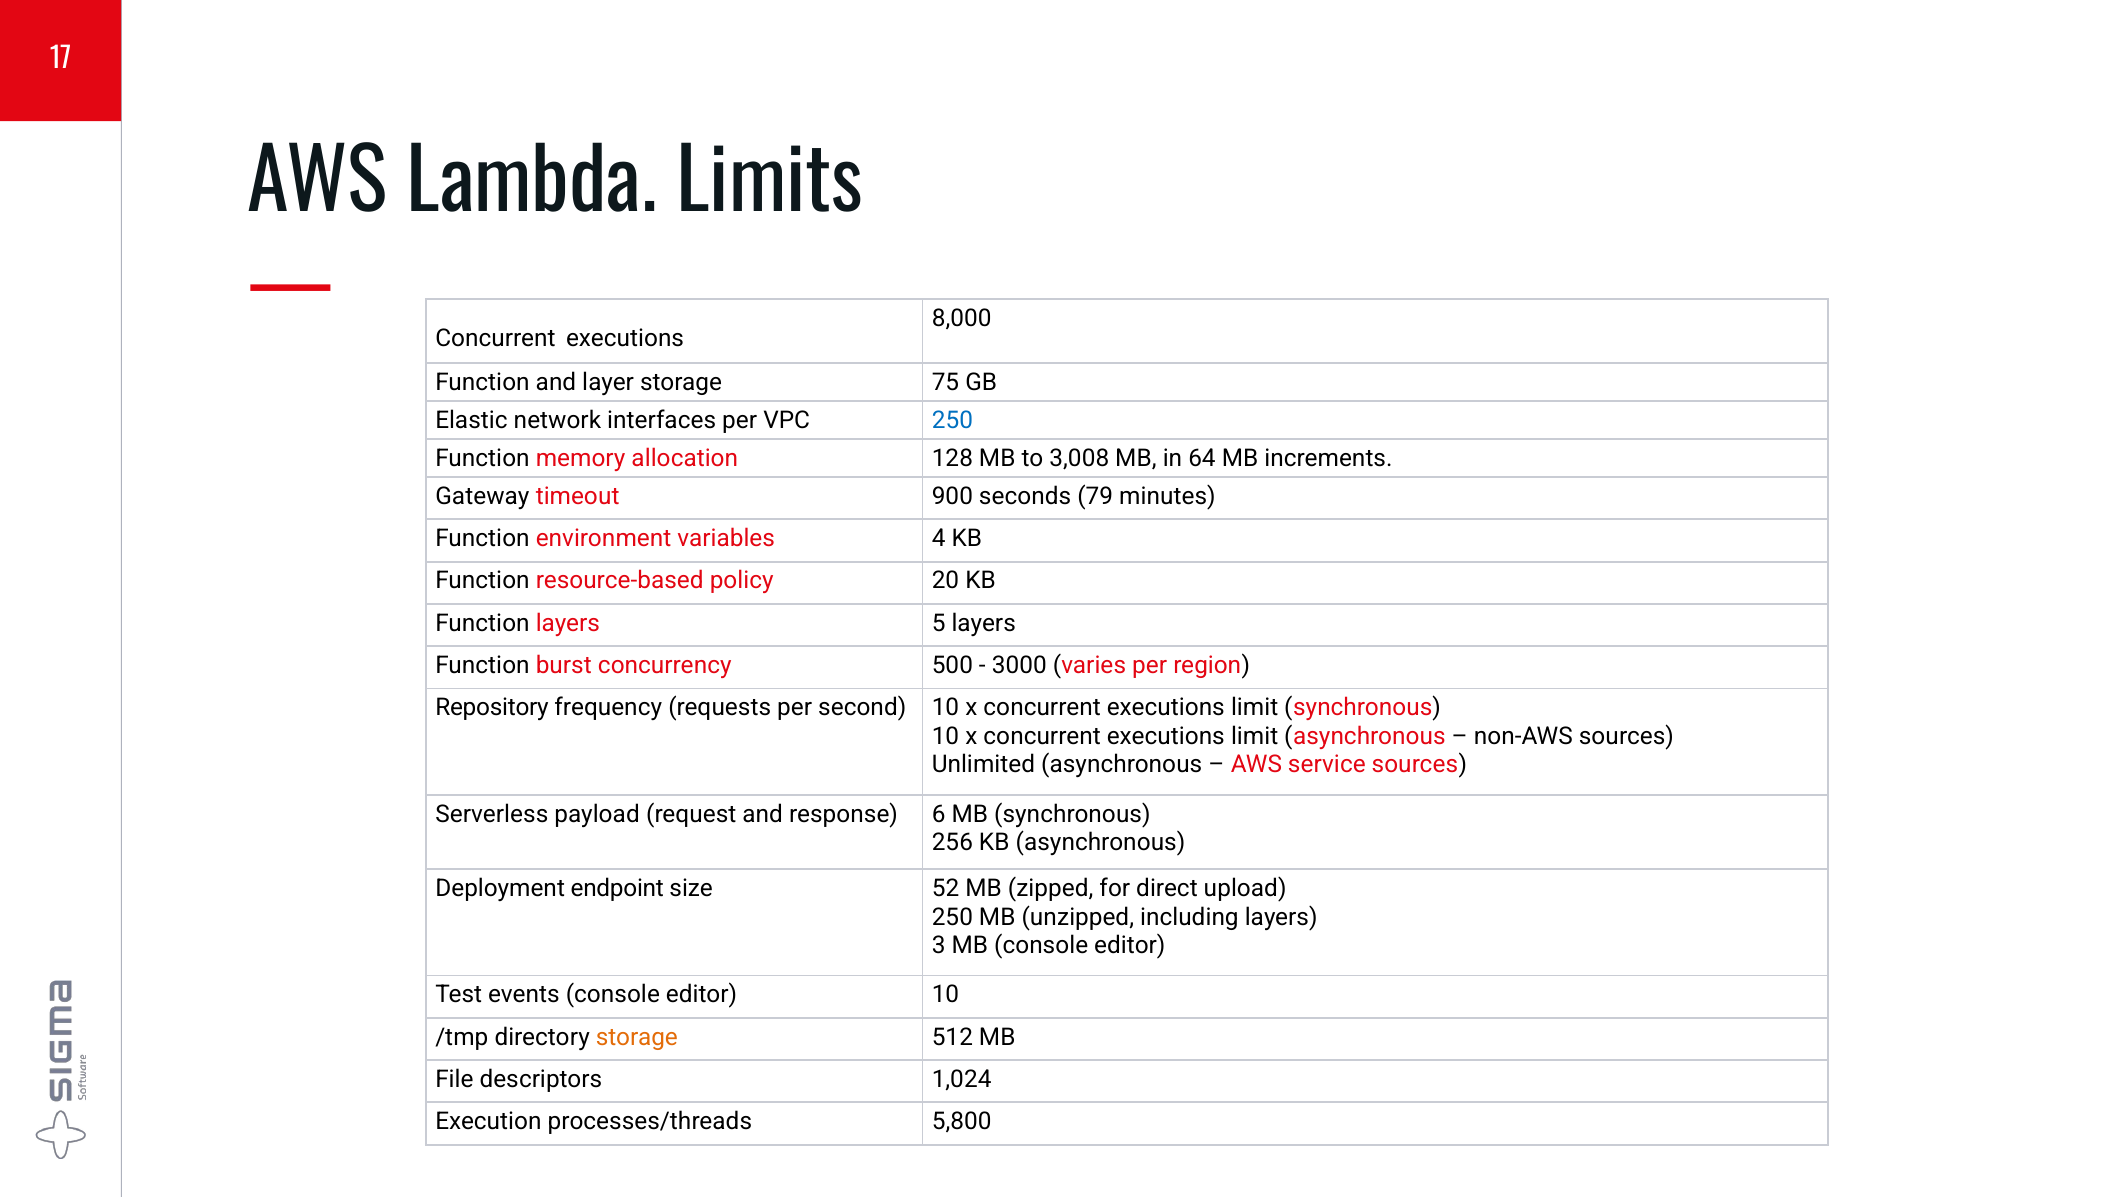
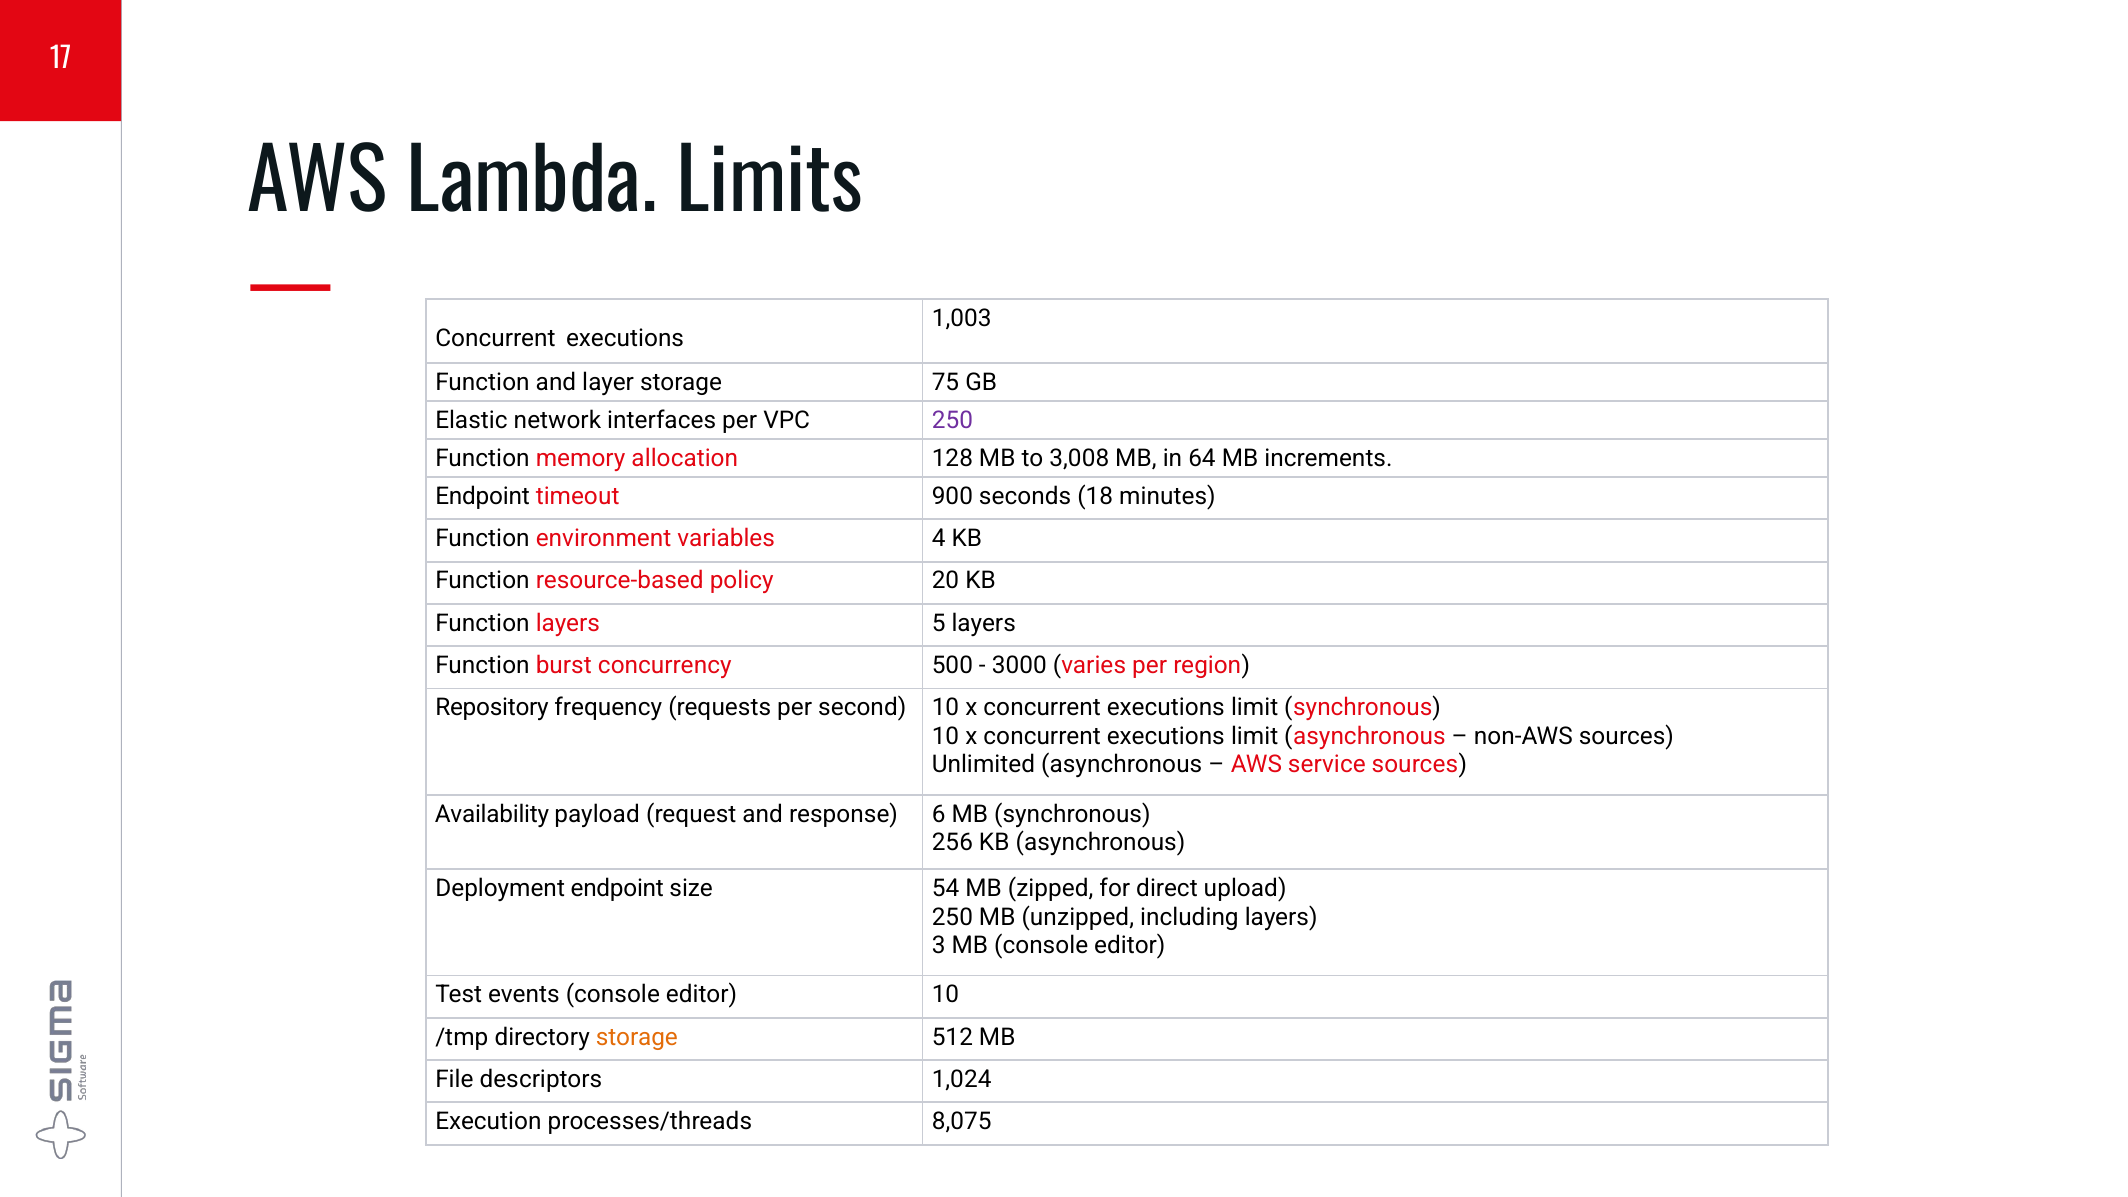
8,000: 8,000 -> 1,003
250 at (952, 420) colour: blue -> purple
Gateway at (482, 496): Gateway -> Endpoint
79: 79 -> 18
Serverless: Serverless -> Availability
52: 52 -> 54
5,800: 5,800 -> 8,075
